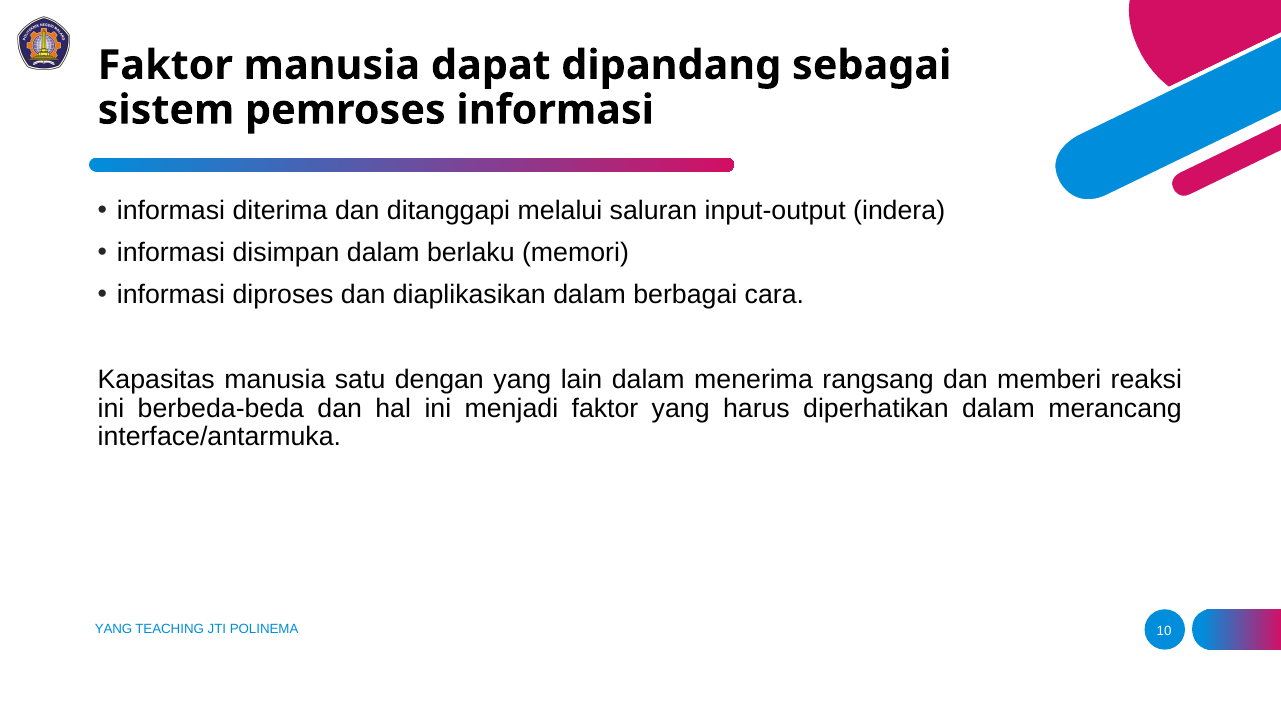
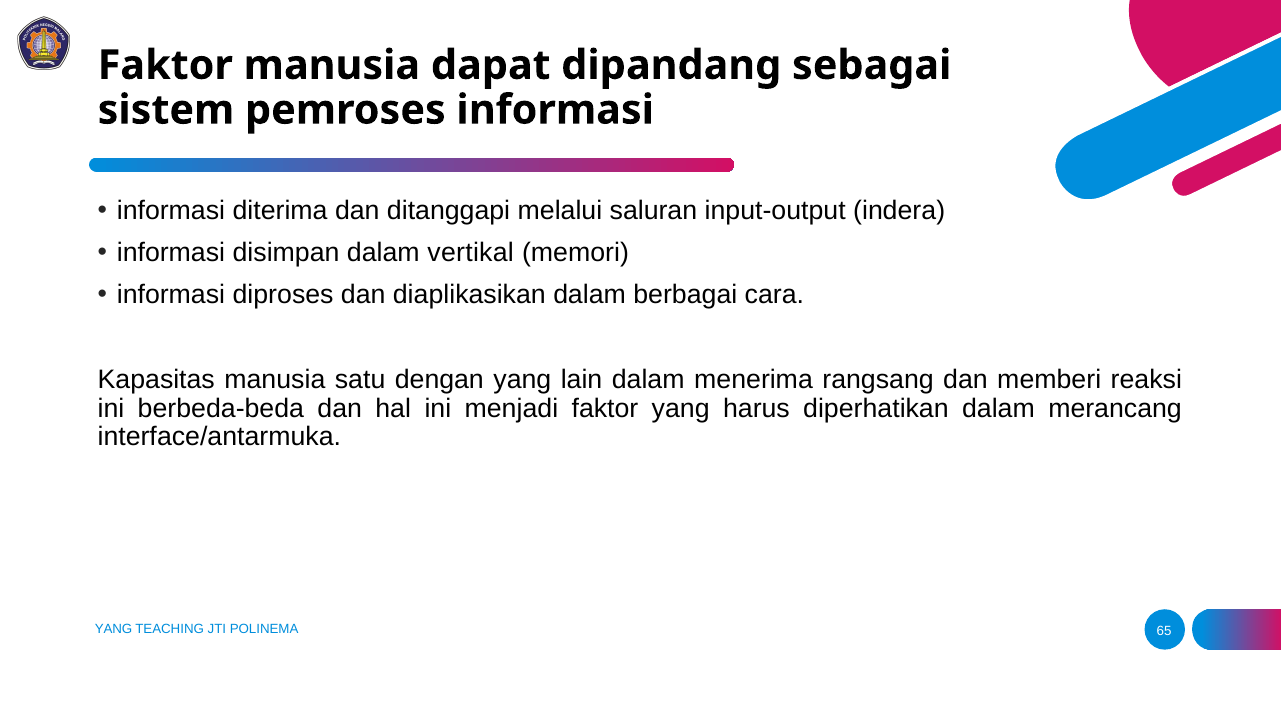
berlaku: berlaku -> vertikal
10: 10 -> 65
